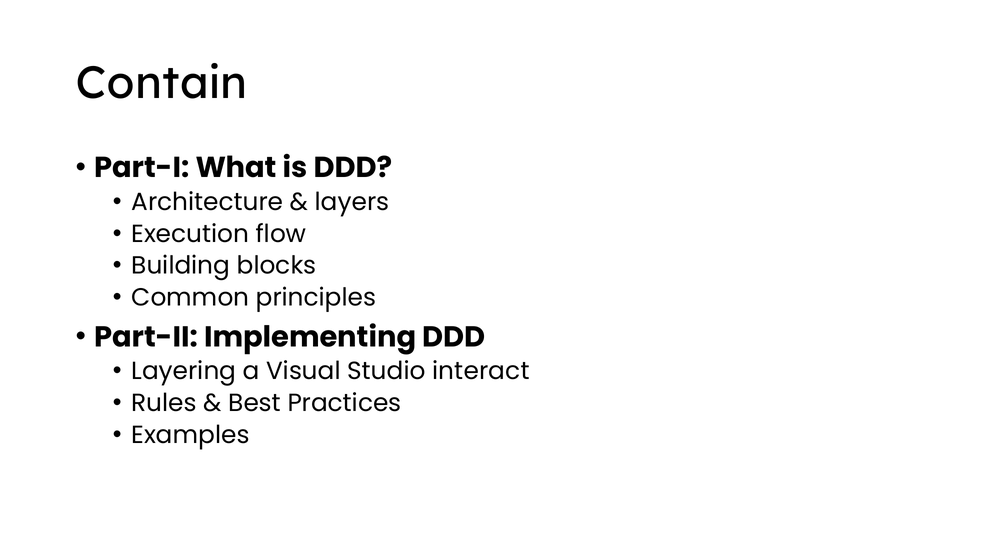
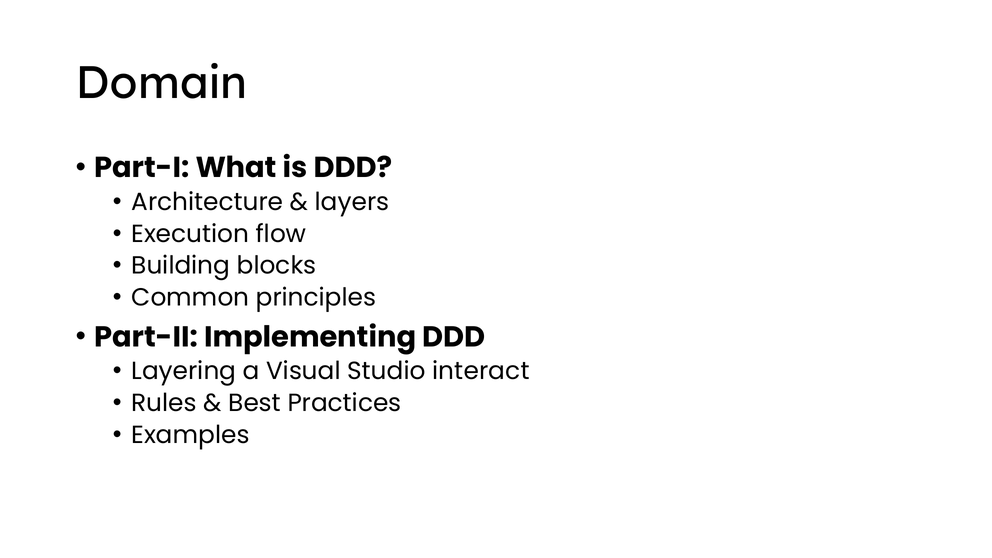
Contain: Contain -> Domain
